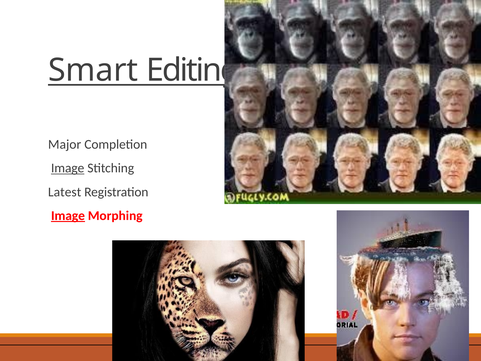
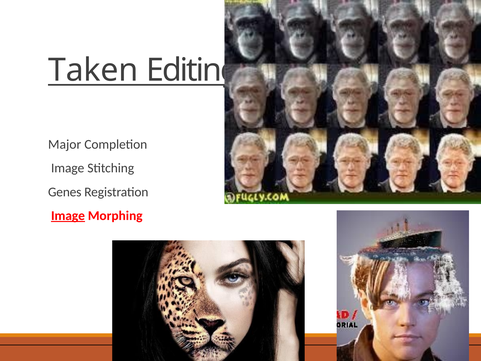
Smart: Smart -> Taken
Image at (68, 168) underline: present -> none
Latest: Latest -> Genes
